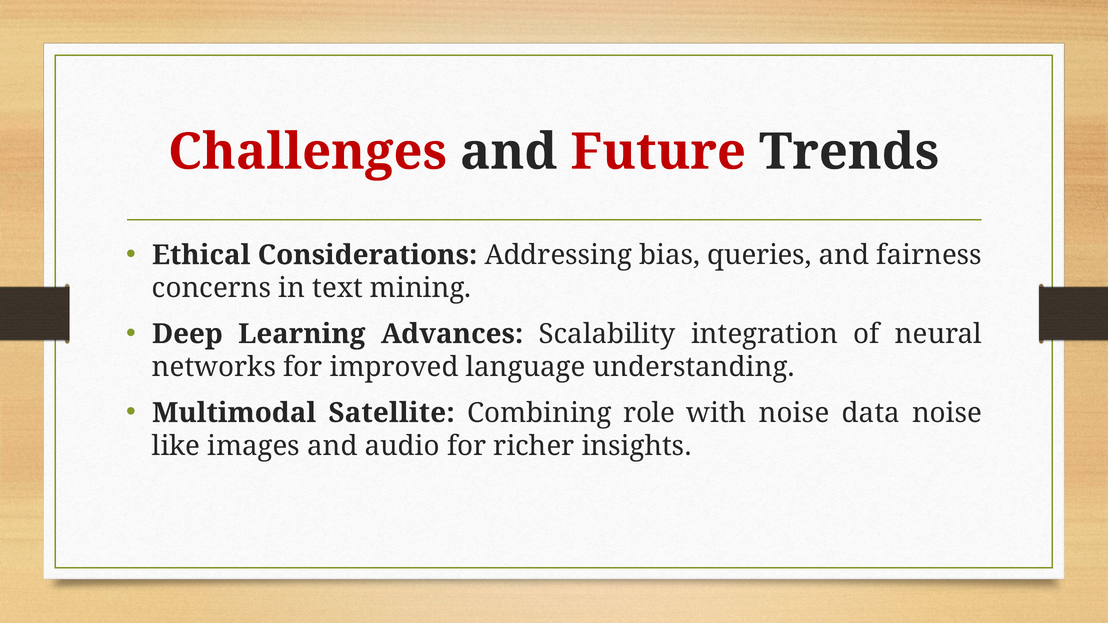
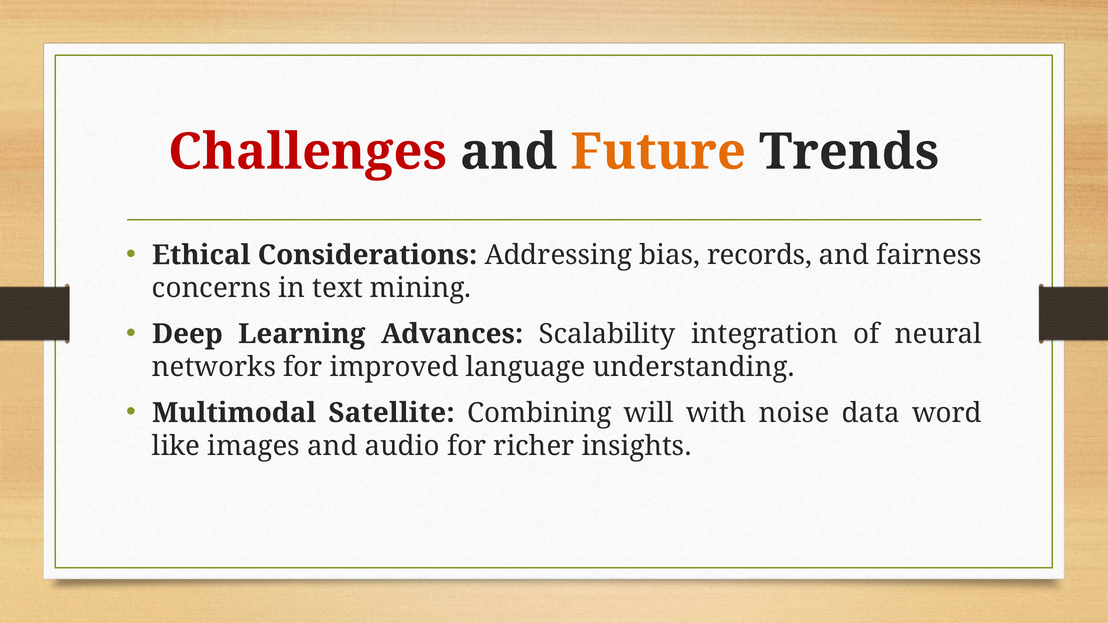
Future colour: red -> orange
queries: queries -> records
role: role -> will
data noise: noise -> word
